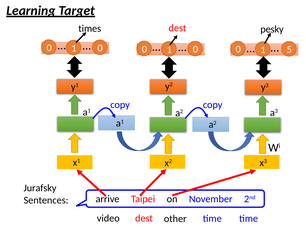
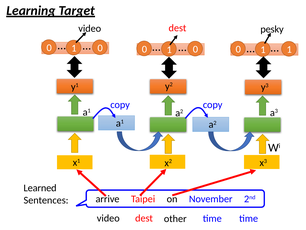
times at (90, 28): times -> video
5 at (289, 49): 5 -> 1
Jurafsky: Jurafsky -> Learned
